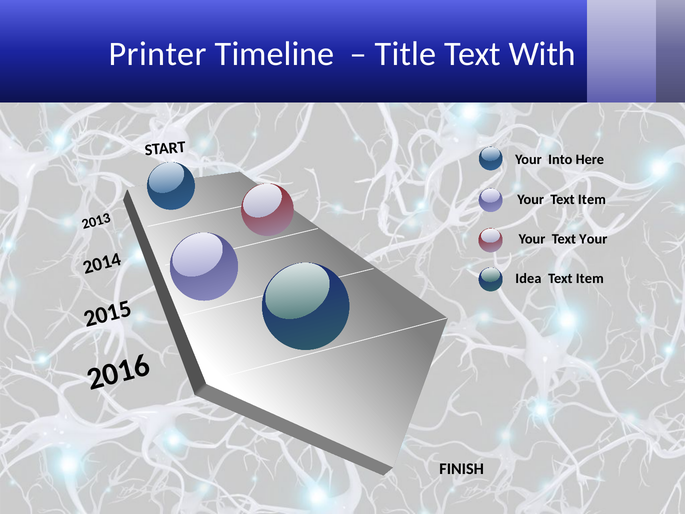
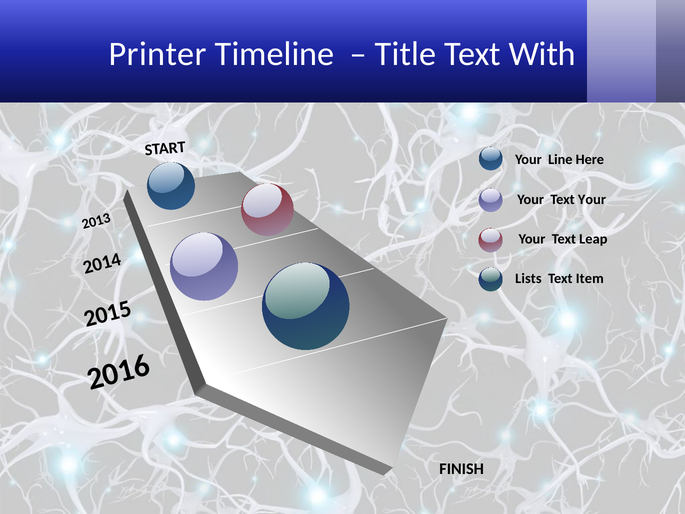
Into: Into -> Line
Your Text Item: Item -> Your
Text Your: Your -> Leap
Idea: Idea -> Lists
